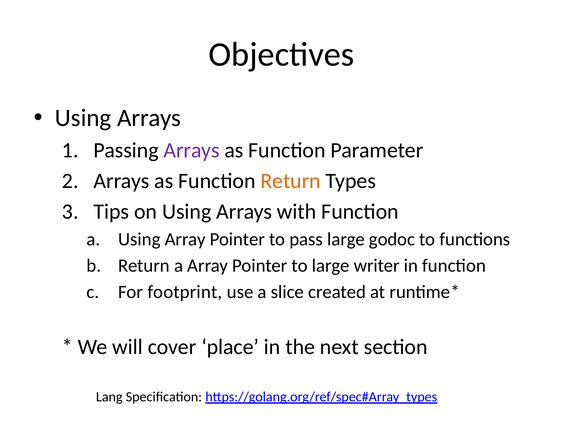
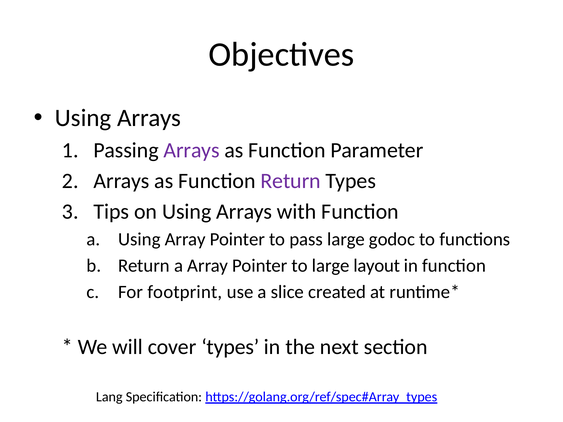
Return at (291, 181) colour: orange -> purple
writer: writer -> layout
cover place: place -> types
